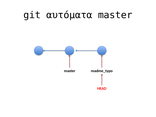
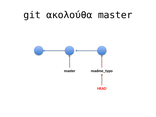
αυτόματα: αυτόματα -> ακολούθα
